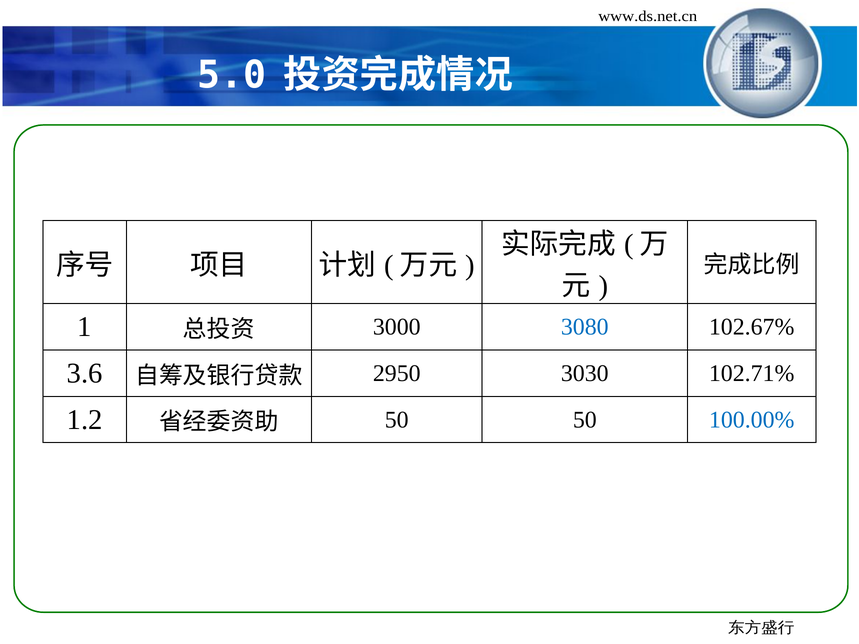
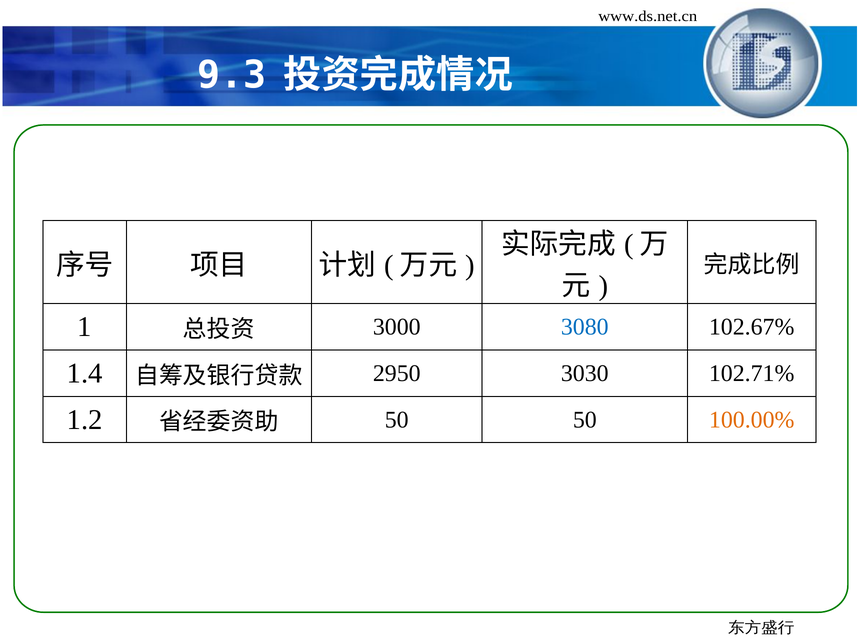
5.0: 5.0 -> 9.3
3.6: 3.6 -> 1.4
100.00% colour: blue -> orange
